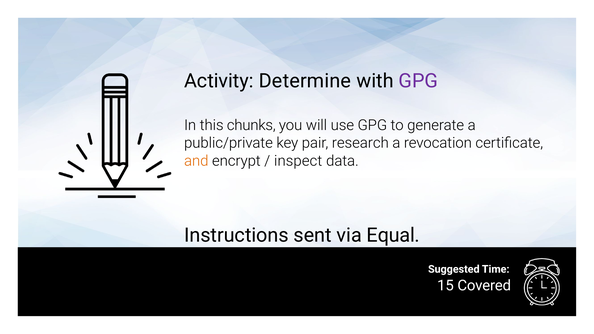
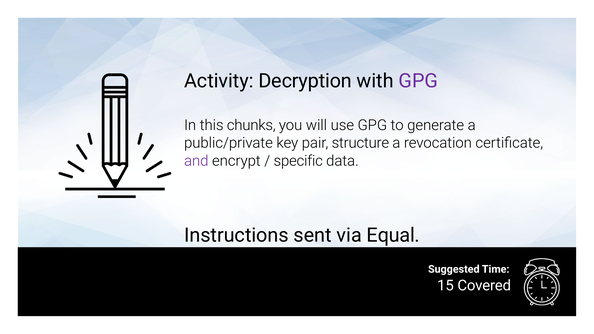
Determine: Determine -> Decryption
research: research -> structure
and colour: orange -> purple
inspect: inspect -> specific
